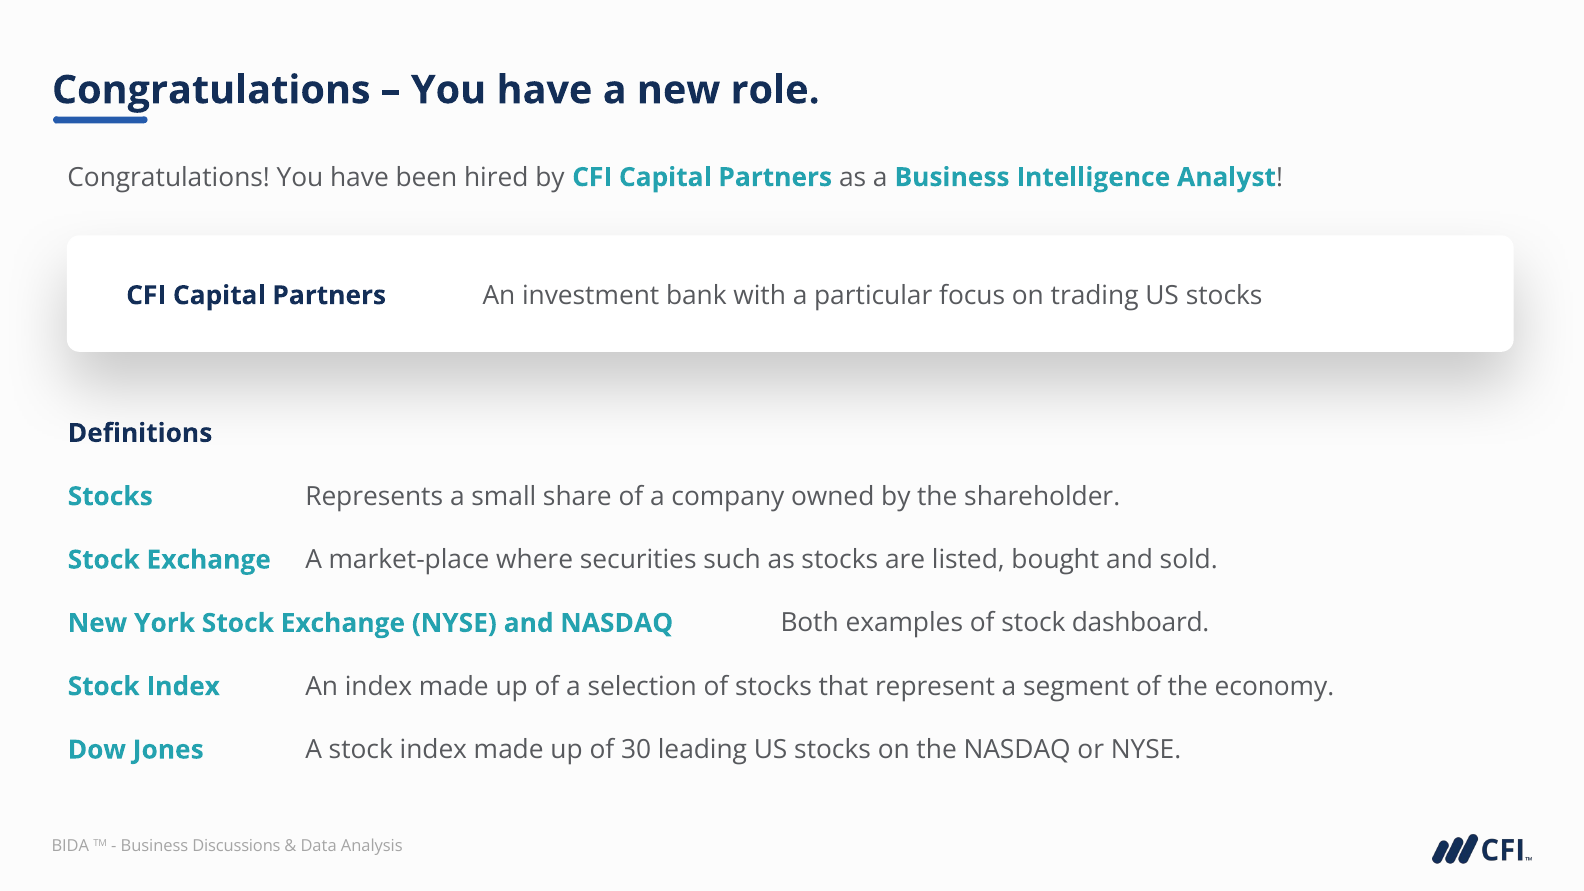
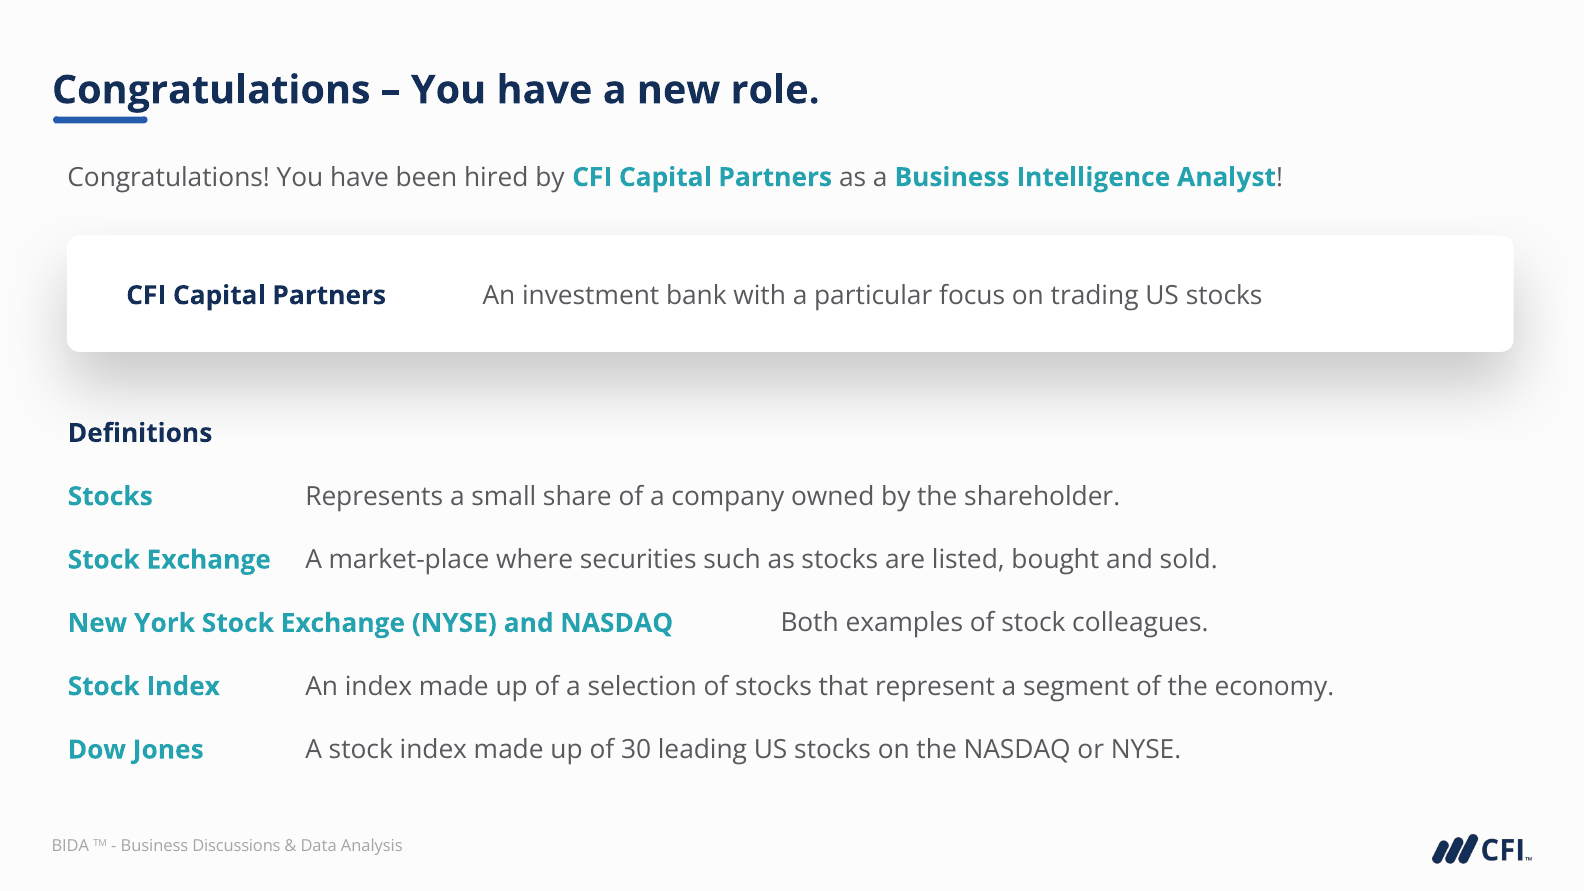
dashboard: dashboard -> colleagues
